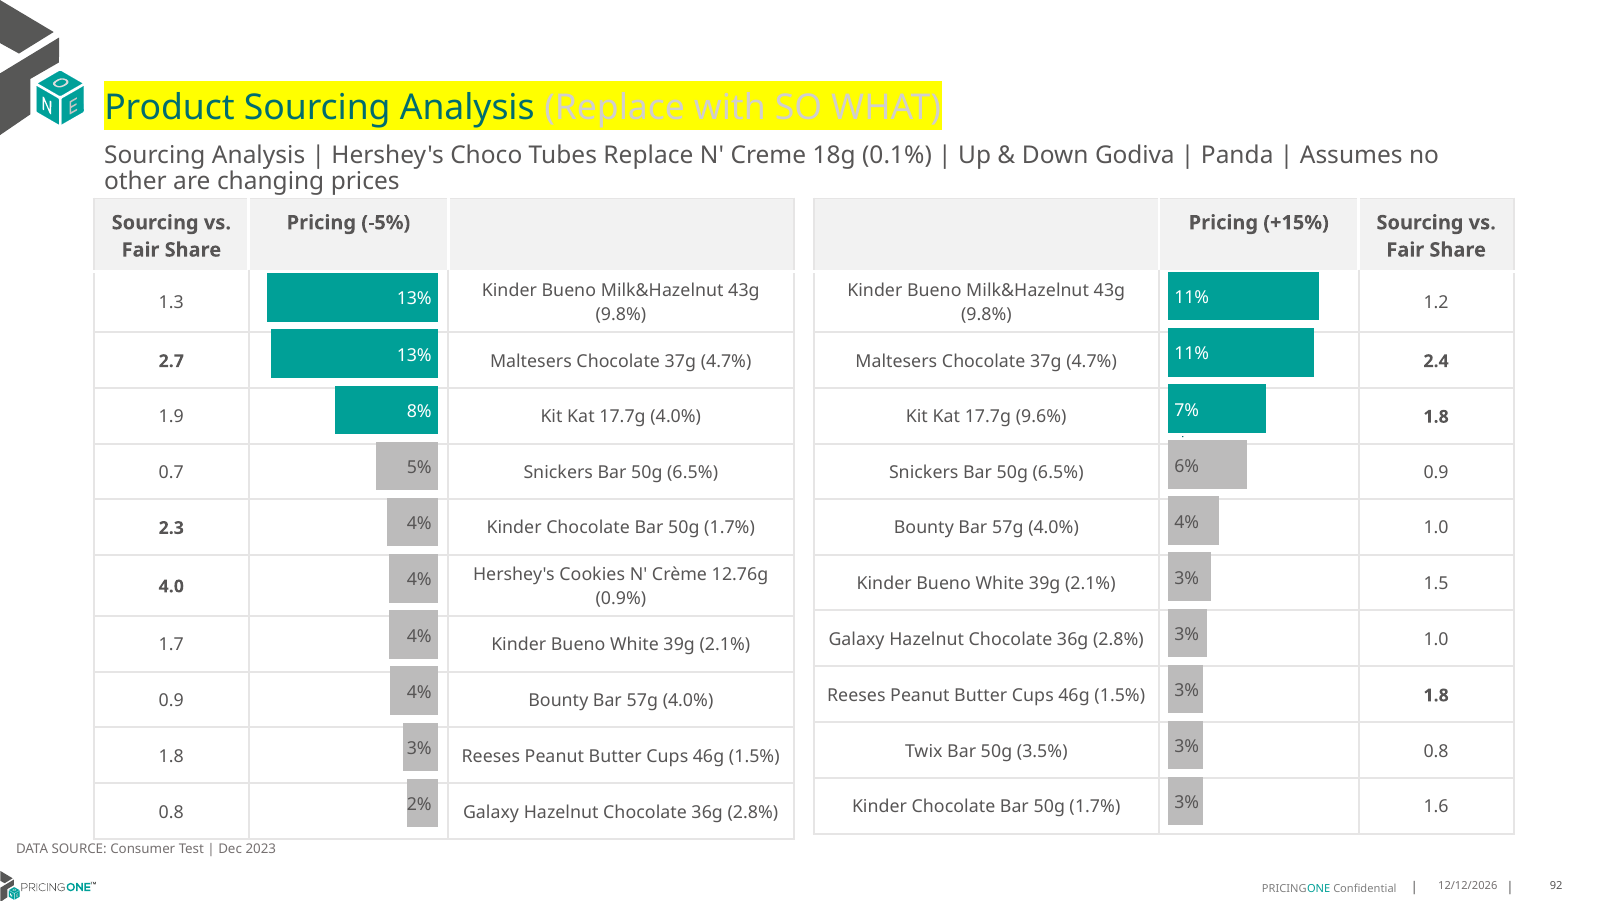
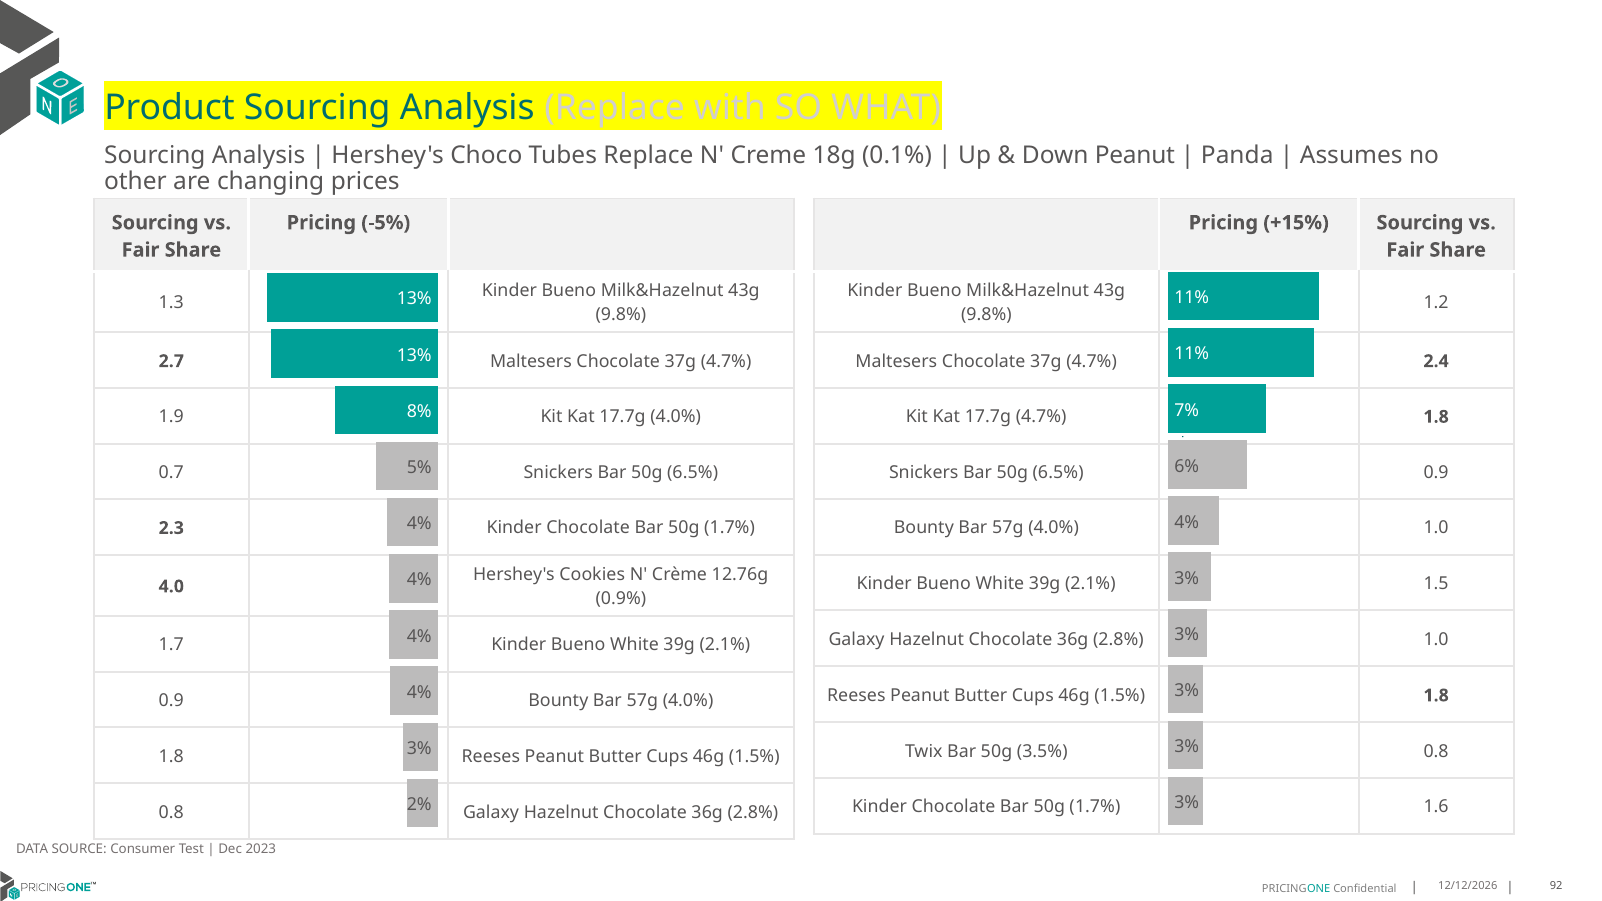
Down Godiva: Godiva -> Peanut
17.7g 9.6%: 9.6% -> 4.7%
